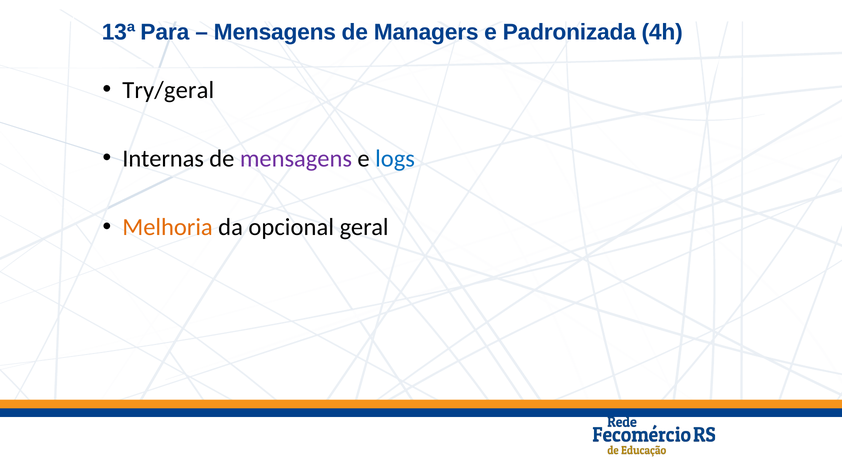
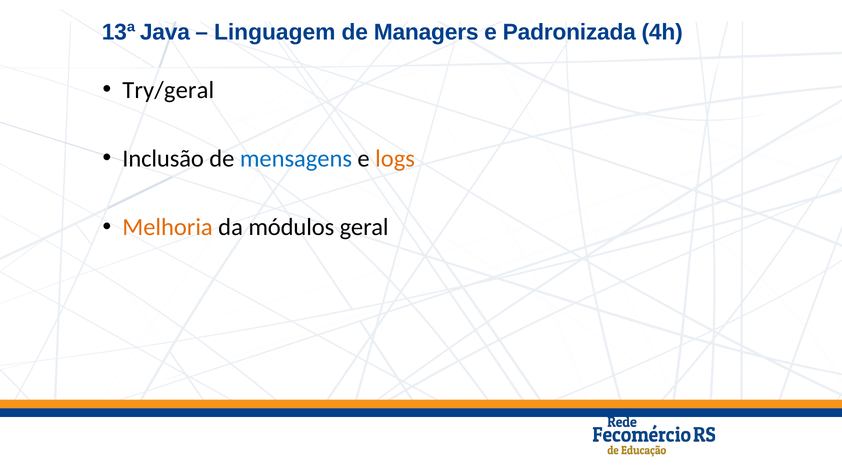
Para: Para -> Java
Mensagens at (275, 32): Mensagens -> Linguagem
Internas: Internas -> Inclusão
mensagens at (296, 159) colour: purple -> blue
logs colour: blue -> orange
opcional: opcional -> módulos
